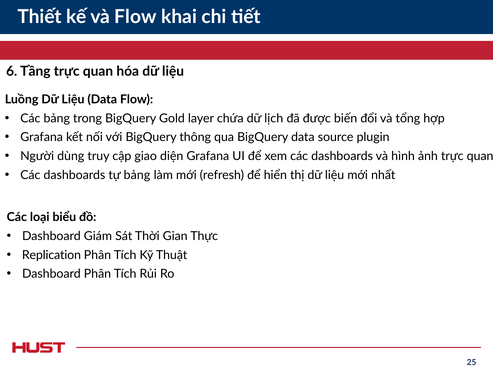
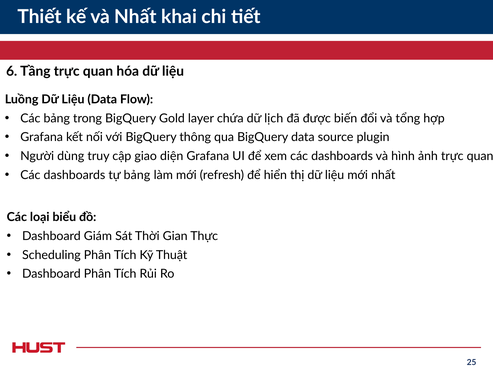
và Flow: Flow -> Nhất
Replication: Replication -> Scheduling
